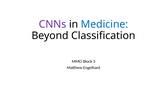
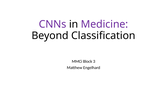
Medicine colour: blue -> purple
